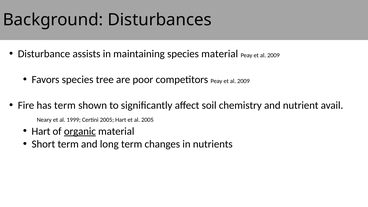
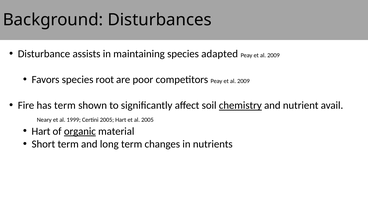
species material: material -> adapted
tree: tree -> root
chemistry underline: none -> present
